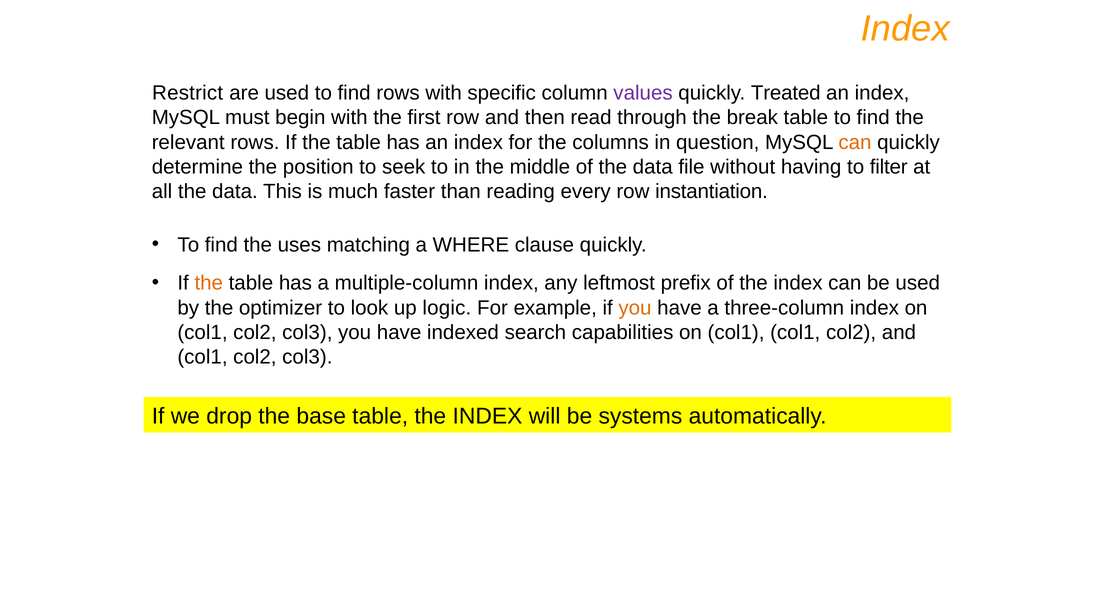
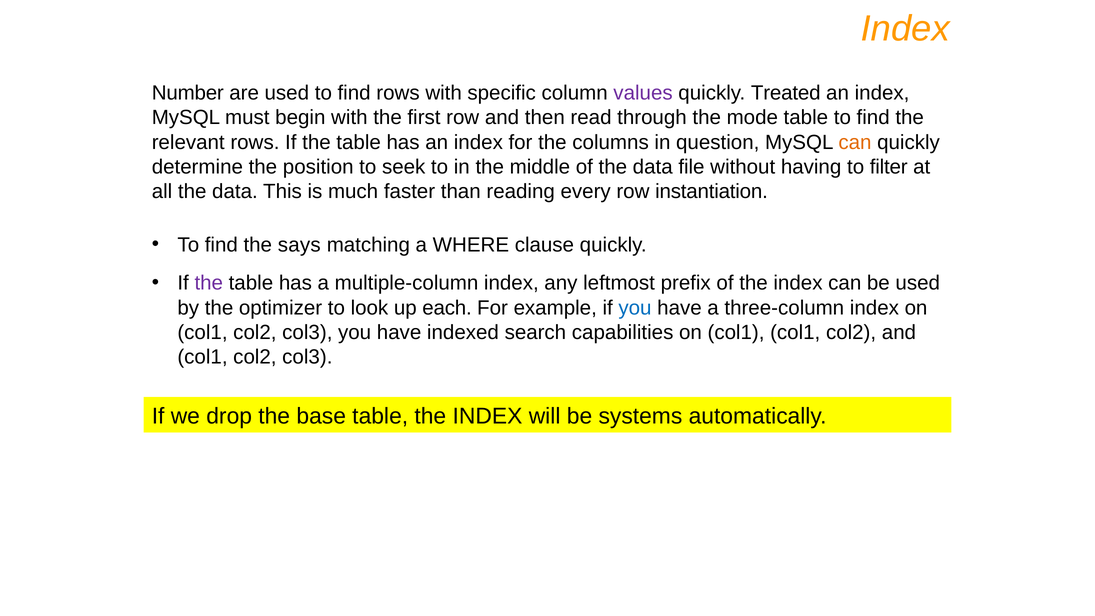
Restrict: Restrict -> Number
break: break -> mode
uses: uses -> says
the at (209, 283) colour: orange -> purple
logic: logic -> each
you at (635, 308) colour: orange -> blue
